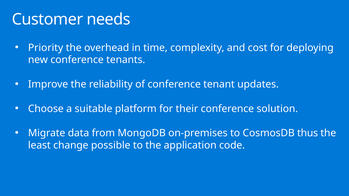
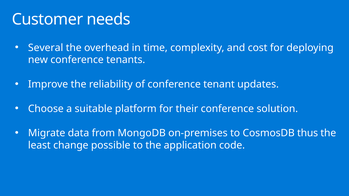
Priority: Priority -> Several
